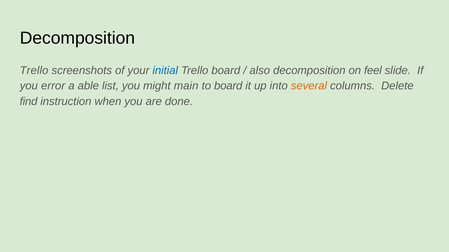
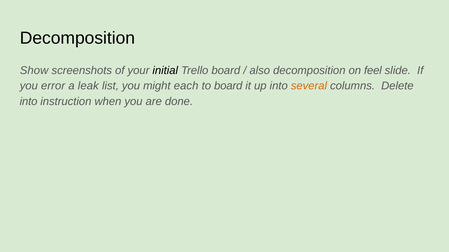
Trello at (34, 71): Trello -> Show
initial colour: blue -> black
able: able -> leak
main: main -> each
find at (29, 102): find -> into
